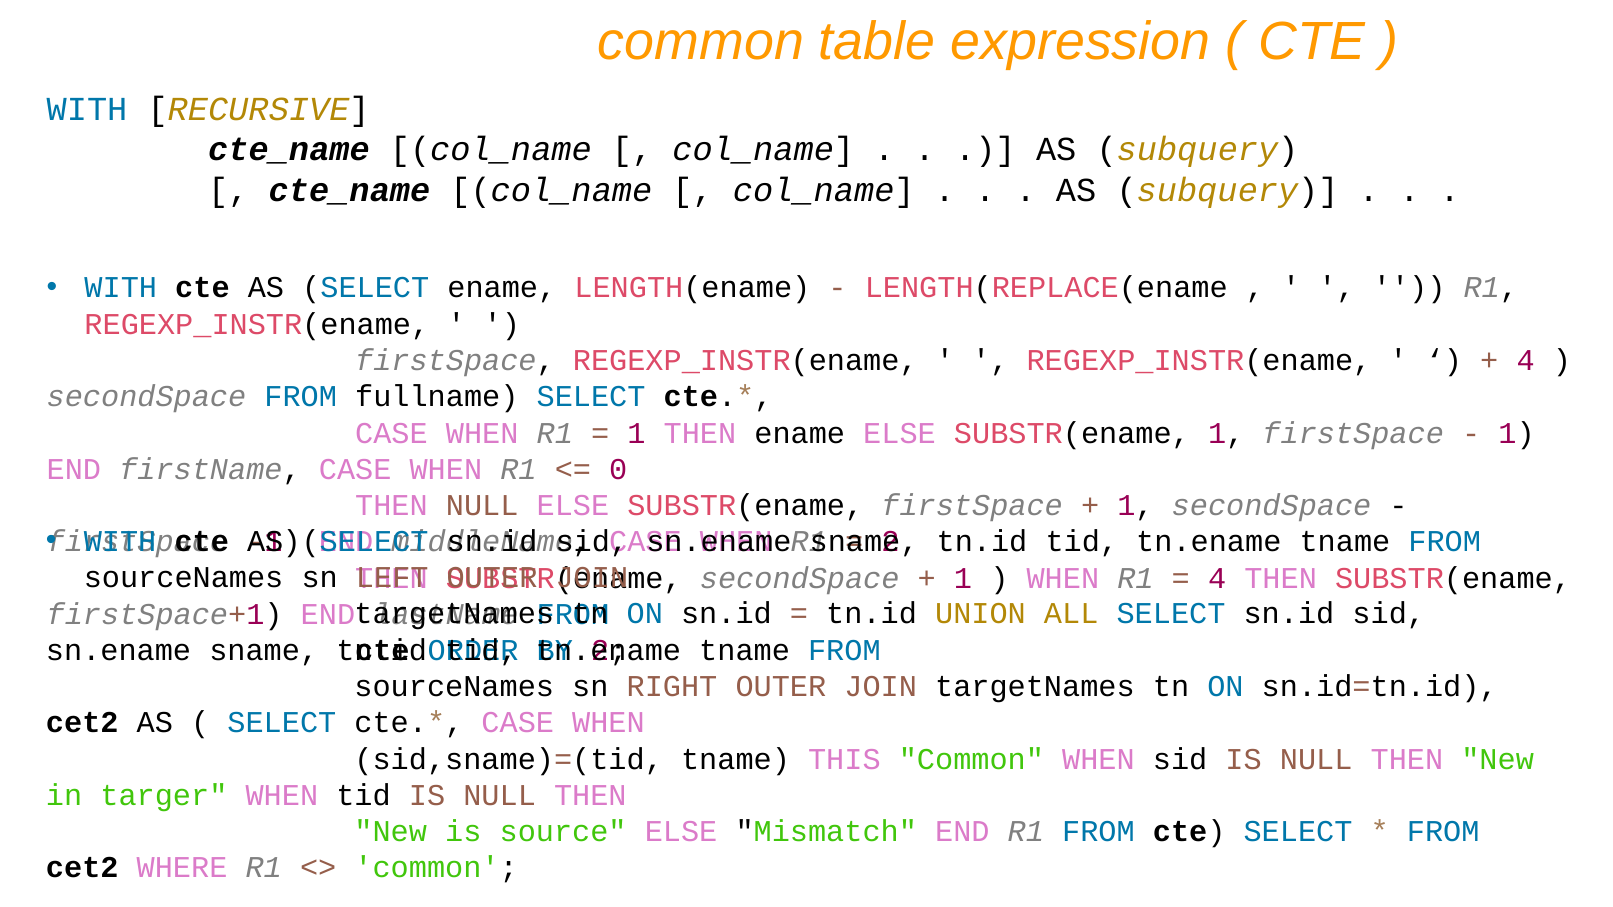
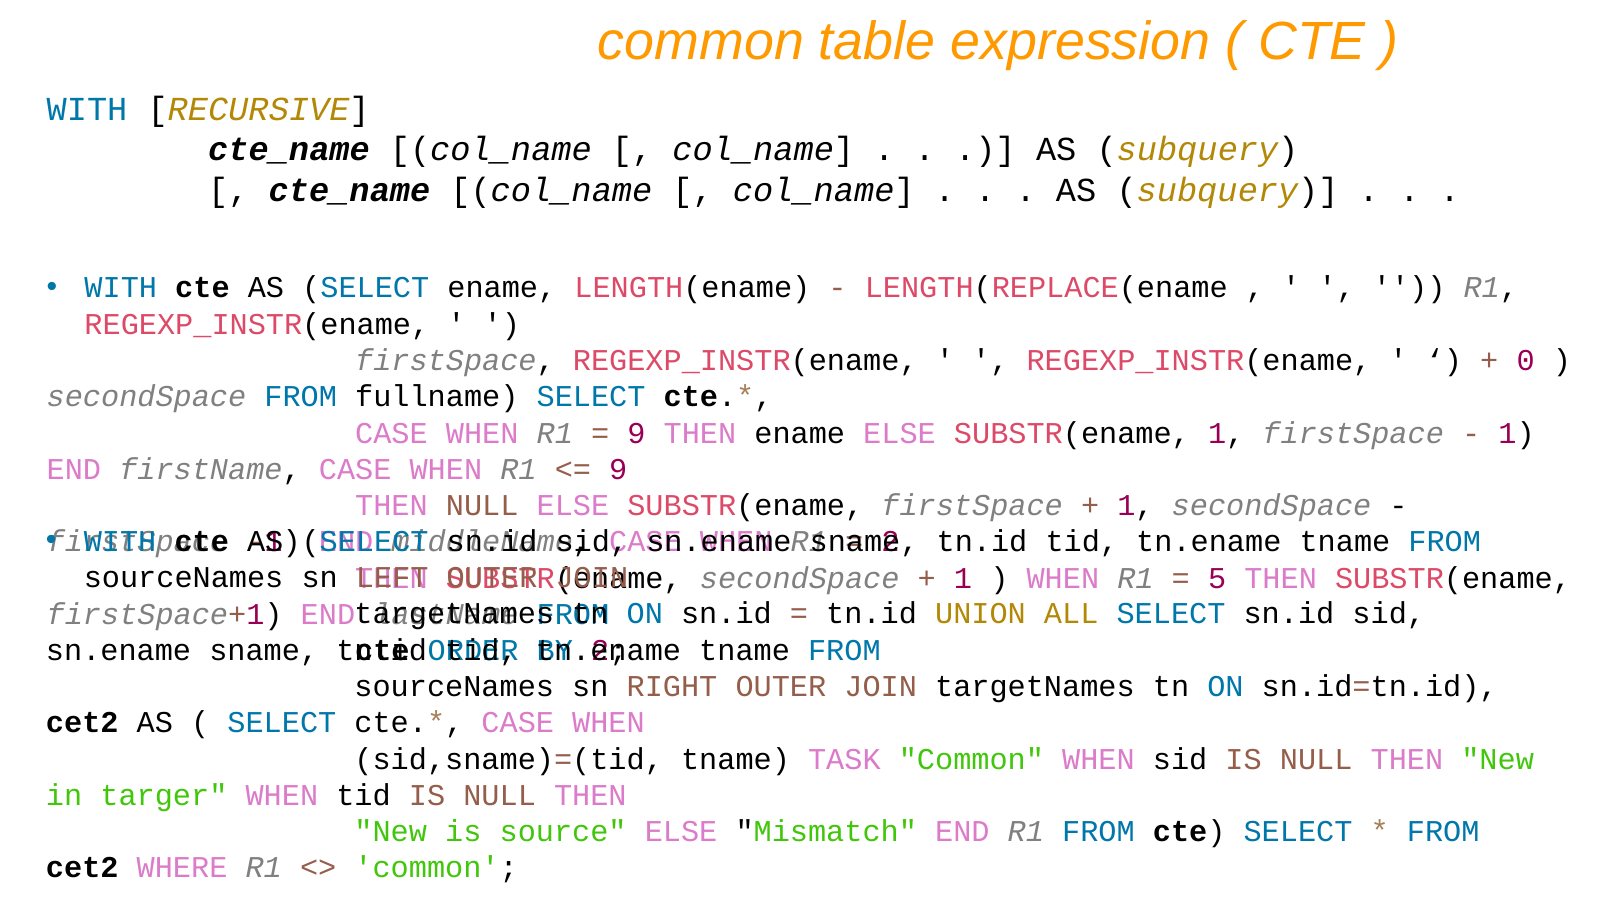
4 at (1526, 361): 4 -> 0
1 at (636, 433): 1 -> 9
0 at (618, 470): 0 -> 9
4 at (1217, 578): 4 -> 5
THIS: THIS -> TASK
